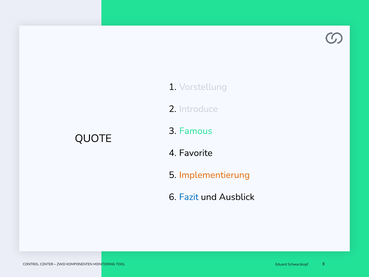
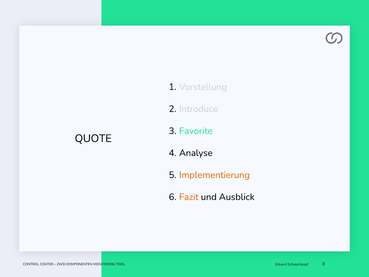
Famous: Famous -> Favorite
Favorite: Favorite -> Analyse
Fazit colour: blue -> orange
